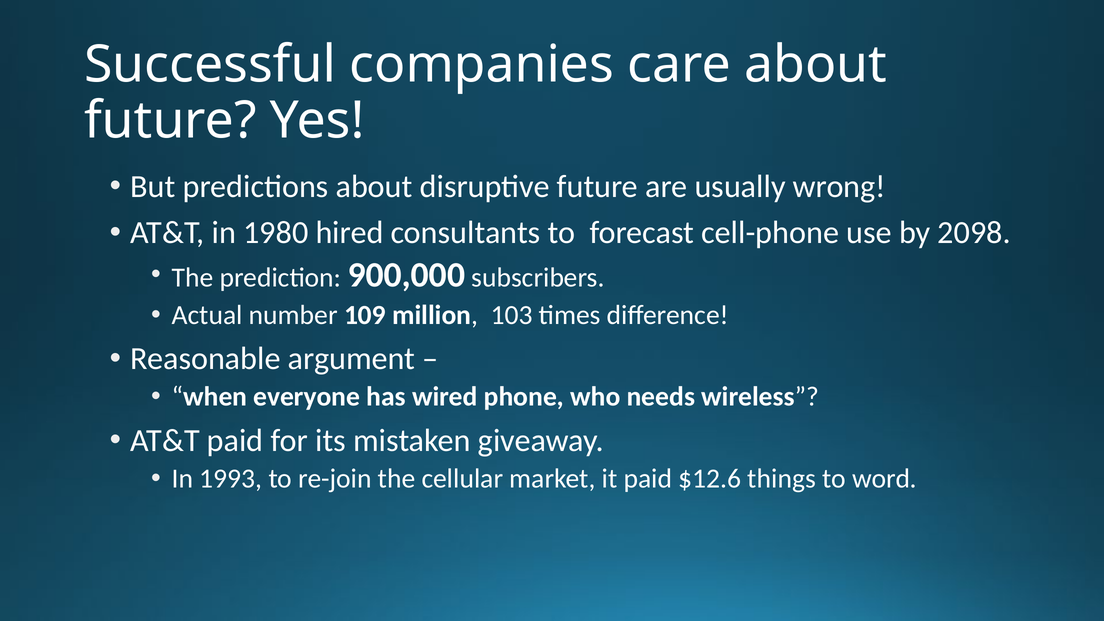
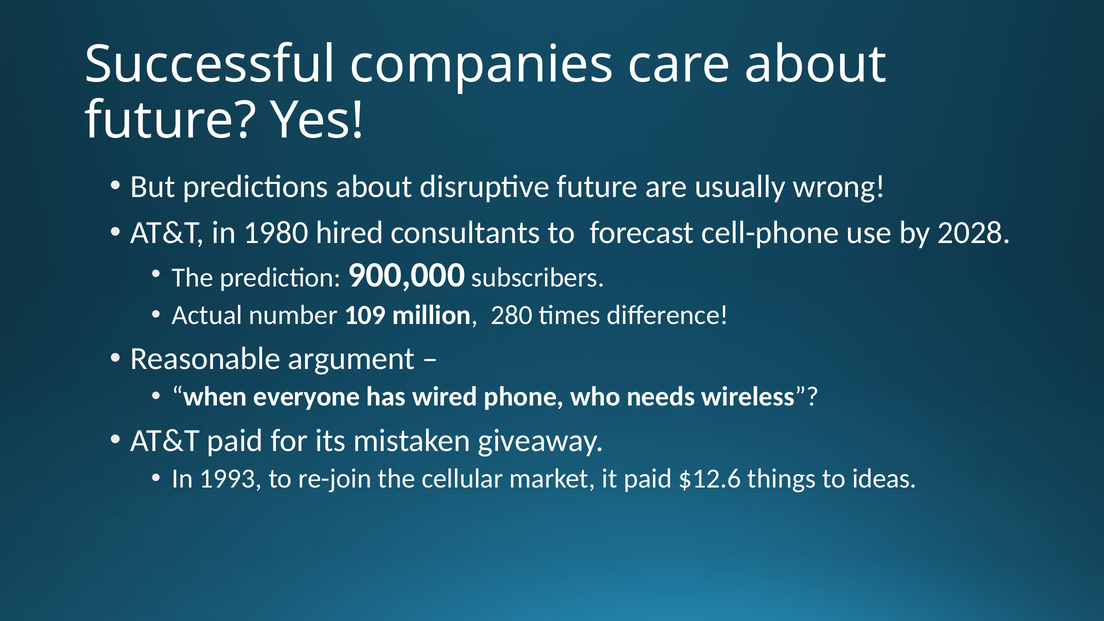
2098: 2098 -> 2028
103: 103 -> 280
word: word -> ideas
